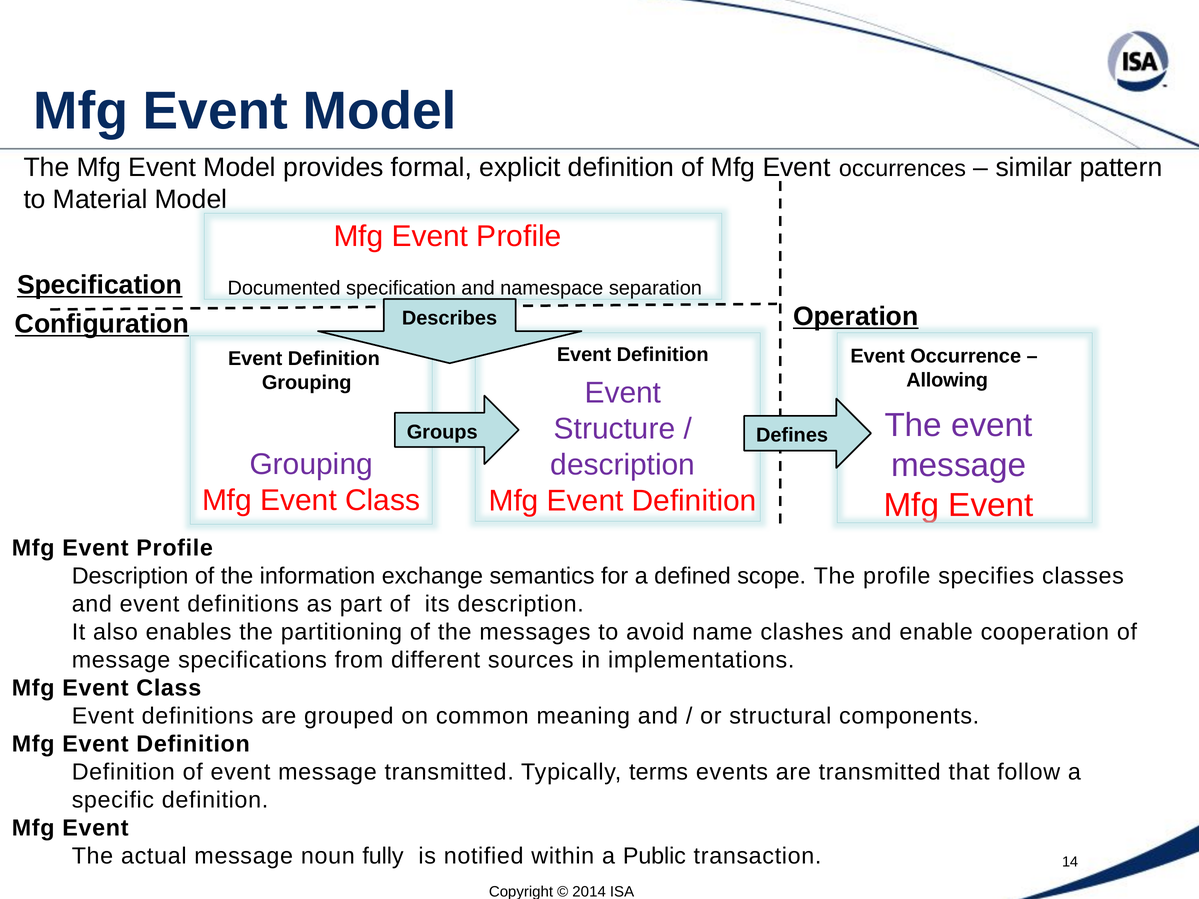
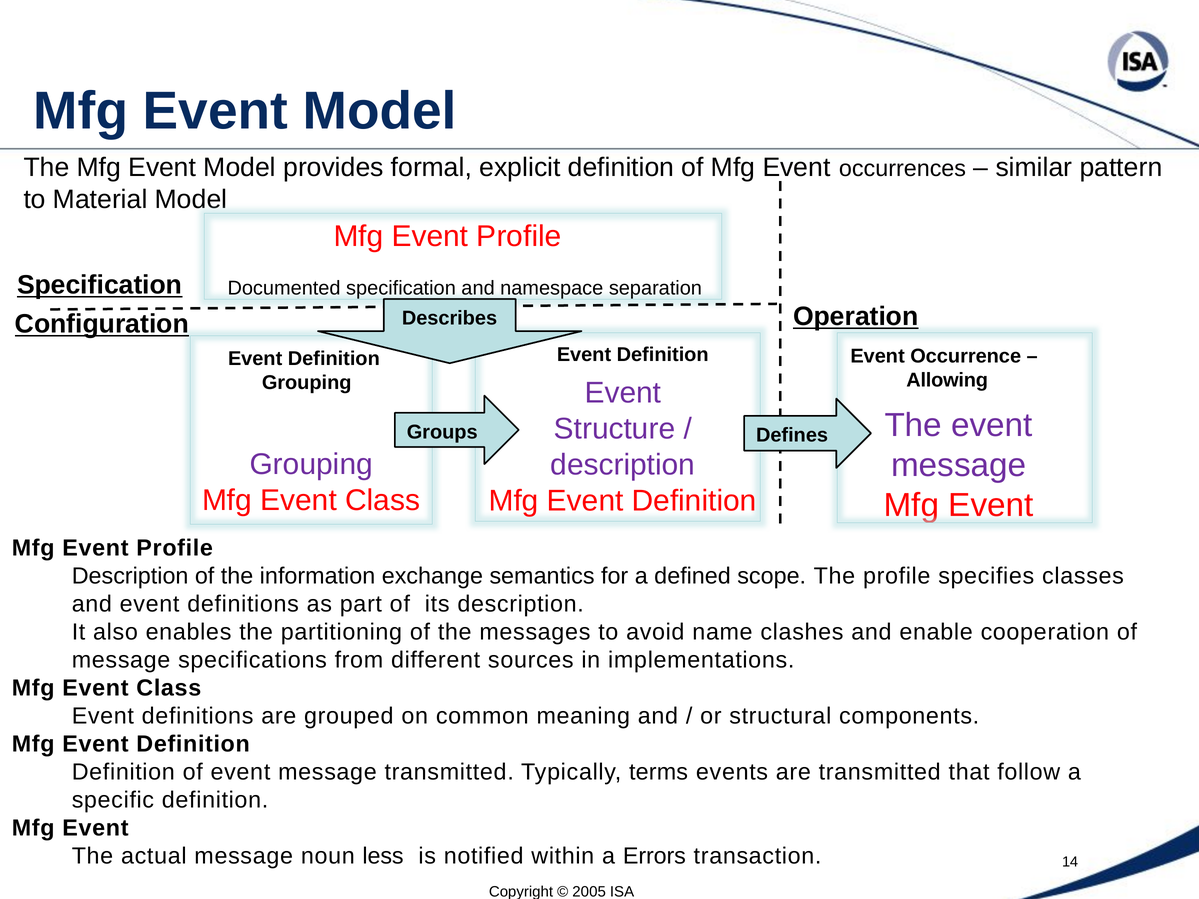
fully: fully -> less
Public: Public -> Errors
2014: 2014 -> 2005
